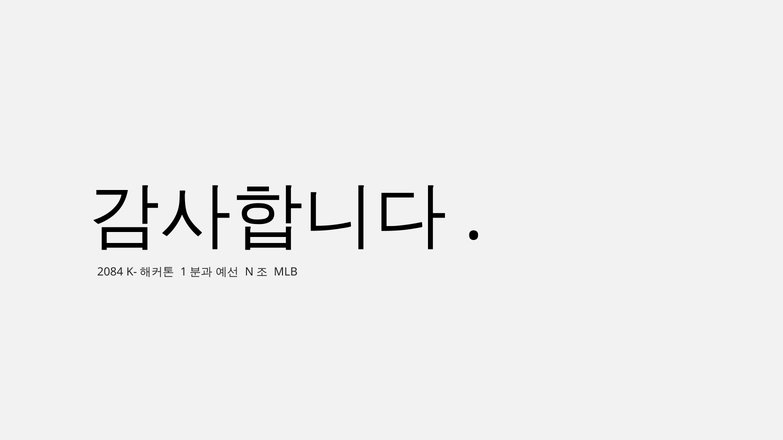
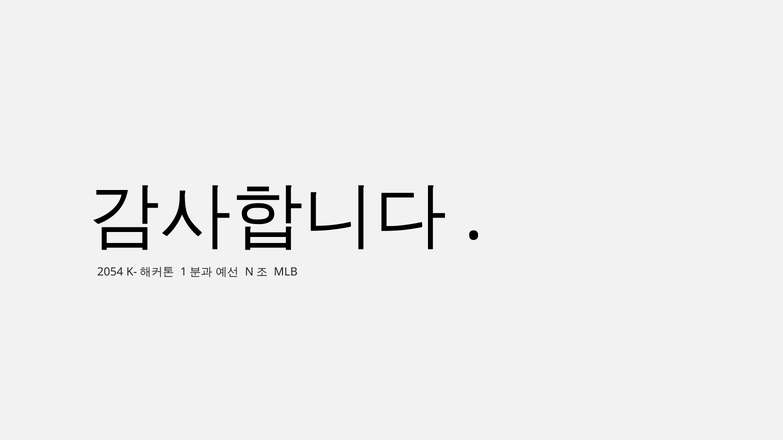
2084: 2084 -> 2054
